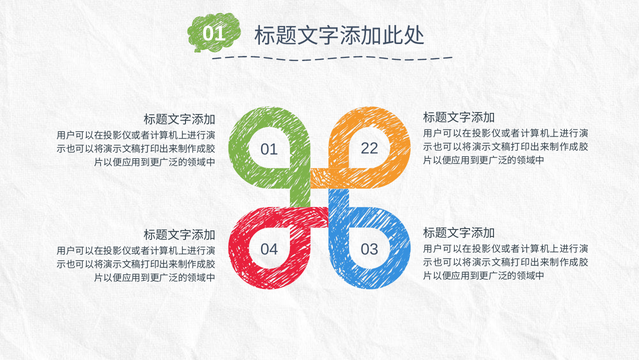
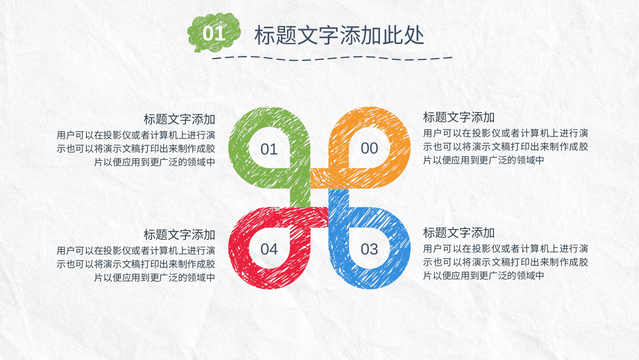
22: 22 -> 00
